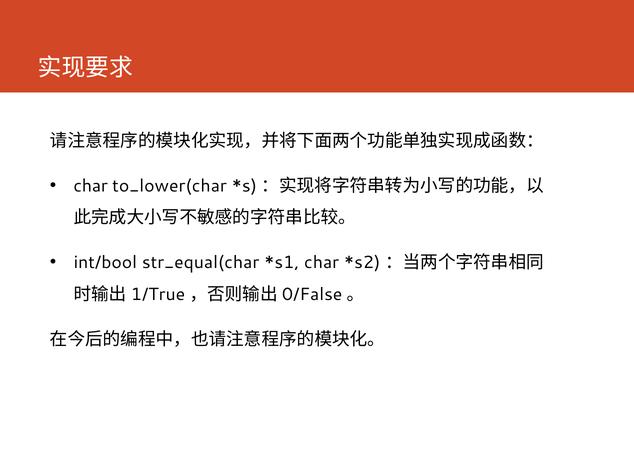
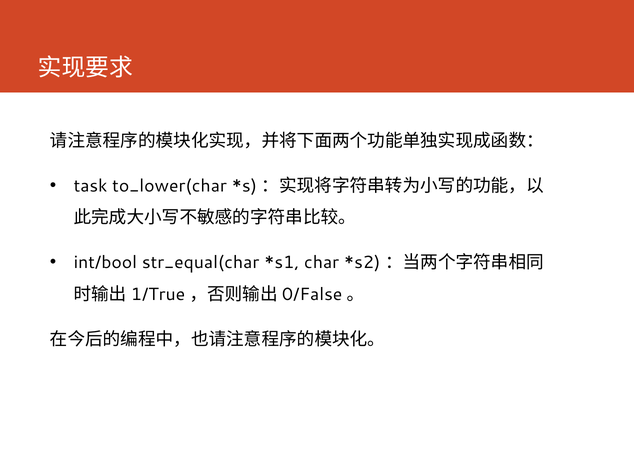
char at (91, 186): char -> task
